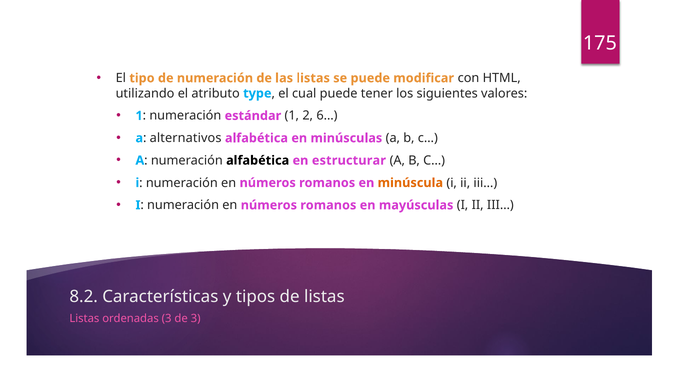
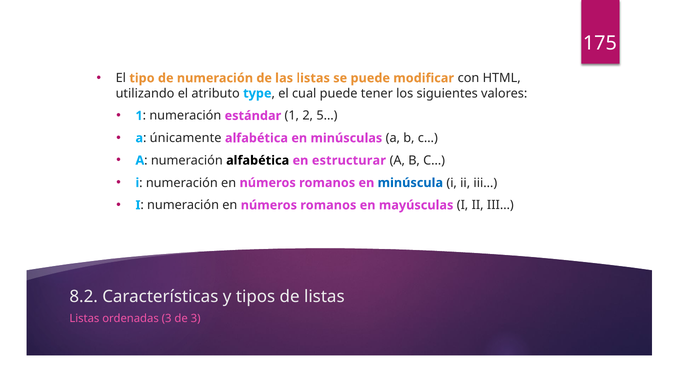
6…: 6… -> 5…
alternativos: alternativos -> únicamente
minúscula colour: orange -> blue
